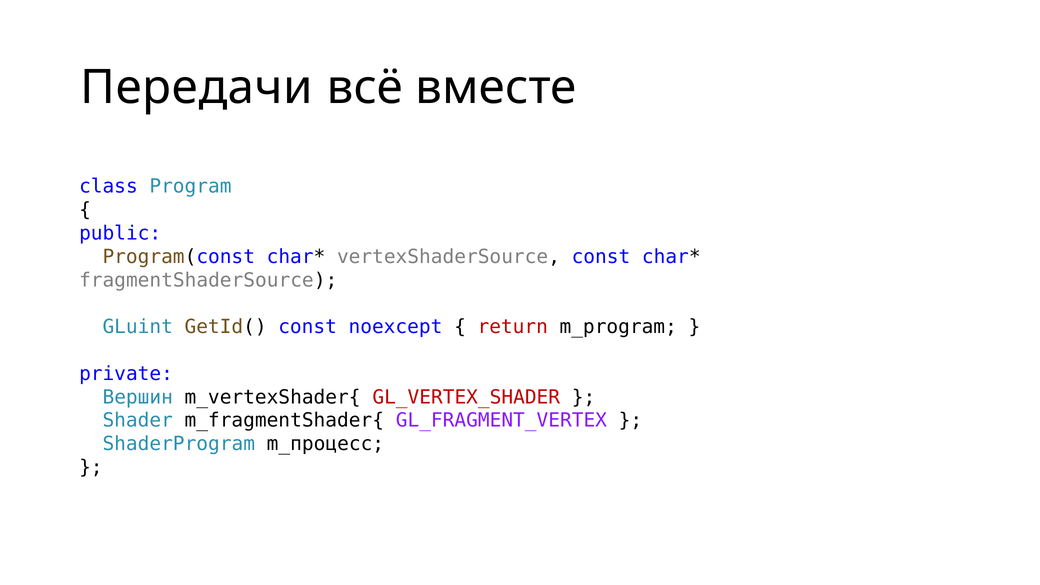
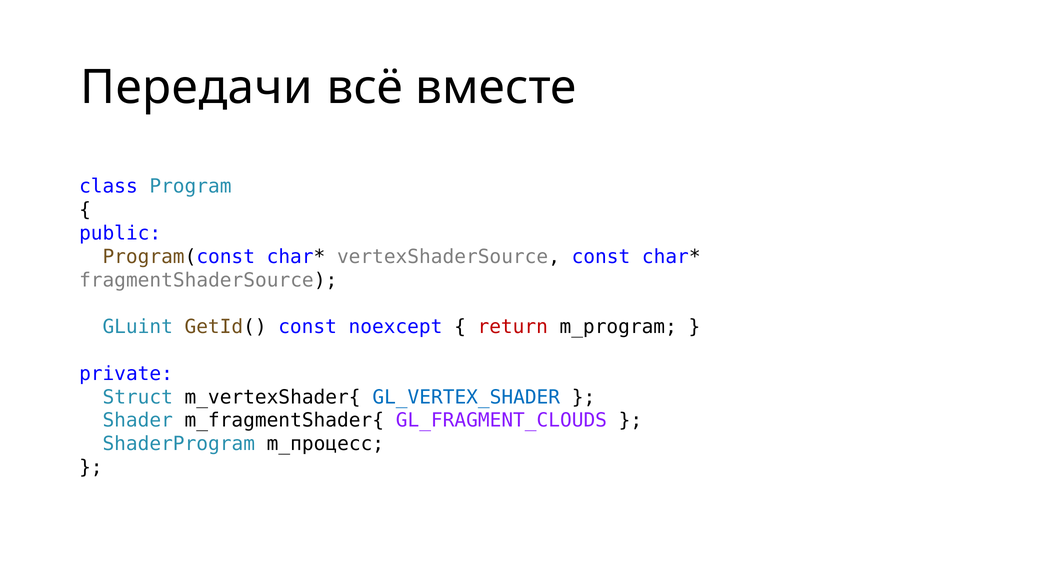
Вершин: Вершин -> Struct
GL_VERTEX_SHADER colour: red -> blue
GL_FRAGMENT_VERTEX: GL_FRAGMENT_VERTEX -> GL_FRAGMENT_CLOUDS
